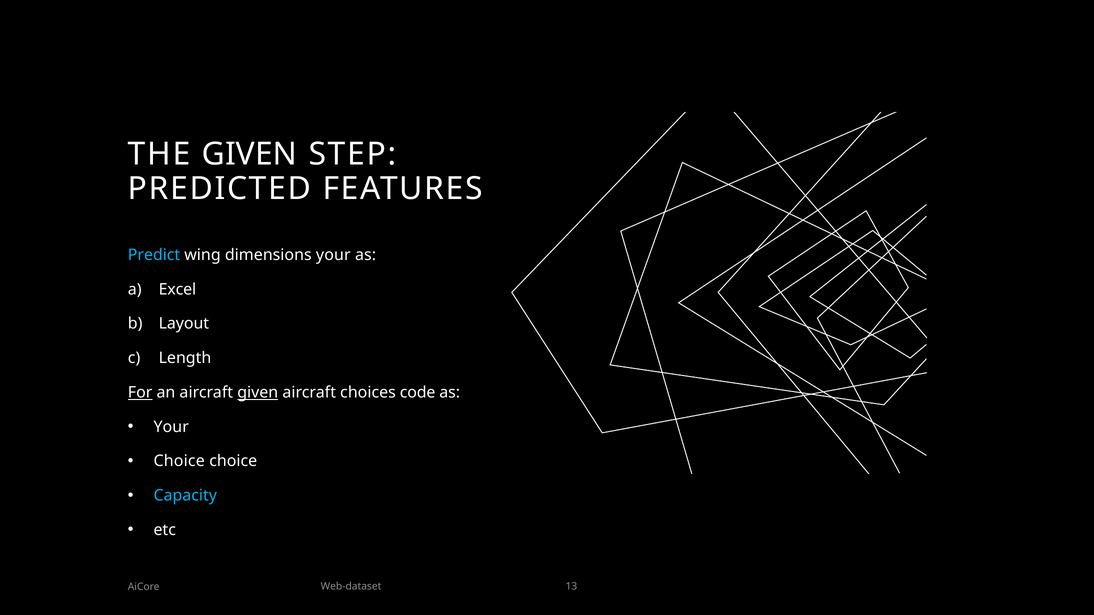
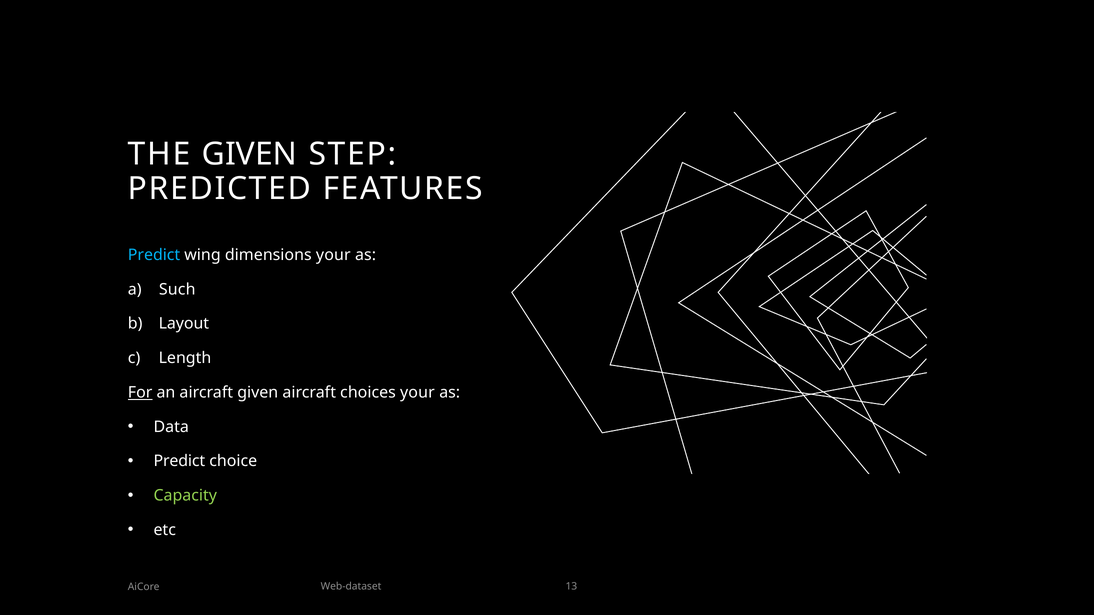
Excel: Excel -> Such
given at (258, 393) underline: present -> none
choices code: code -> your
Your at (171, 427): Your -> Data
Choice at (179, 462): Choice -> Predict
Capacity colour: light blue -> light green
